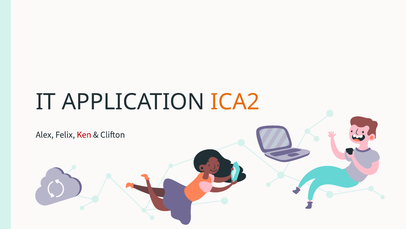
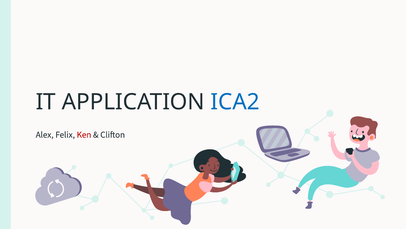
ICA2 colour: orange -> blue
